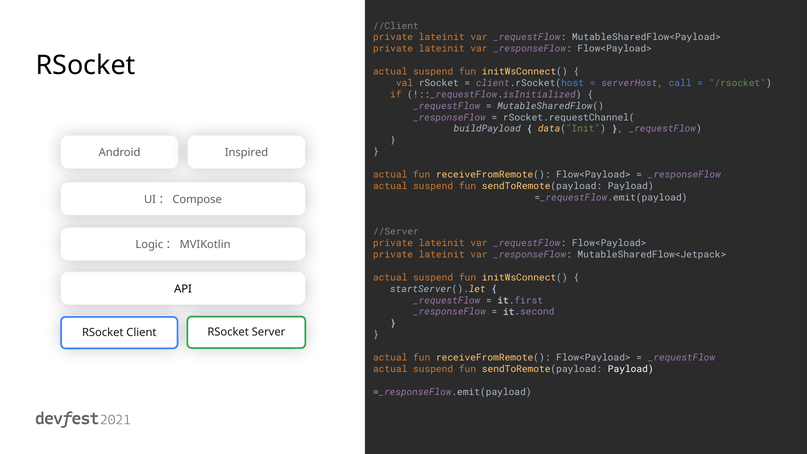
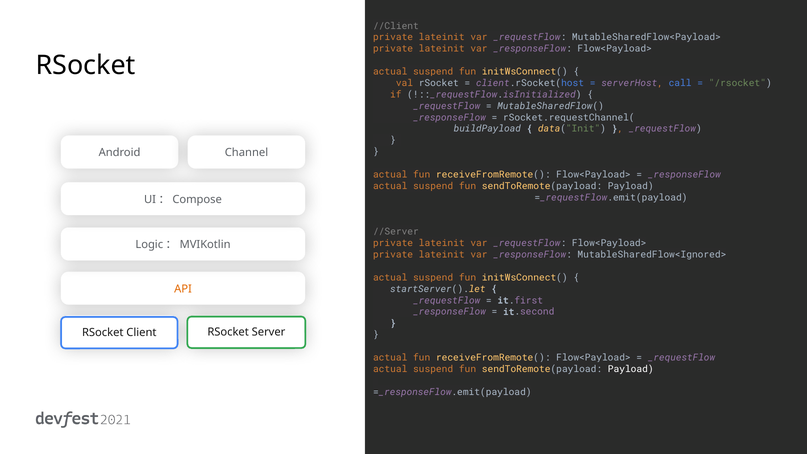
Inspired: Inspired -> Channel
MutableSharedFlow<Jetpack>: MutableSharedFlow<Jetpack> -> MutableSharedFlow<Ignored>
API colour: black -> orange
